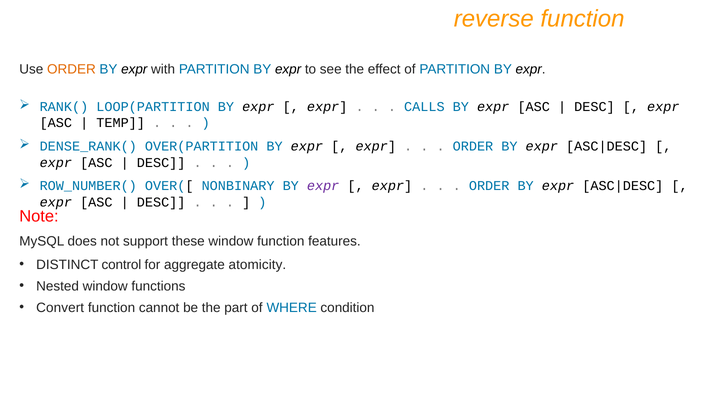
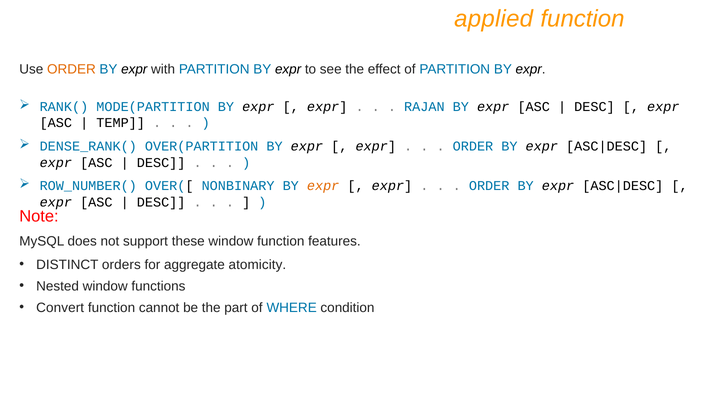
reverse: reverse -> applied
LOOP(PARTITION: LOOP(PARTITION -> MODE(PARTITION
CALLS: CALLS -> RAJAN
expr at (323, 186) colour: purple -> orange
control: control -> orders
